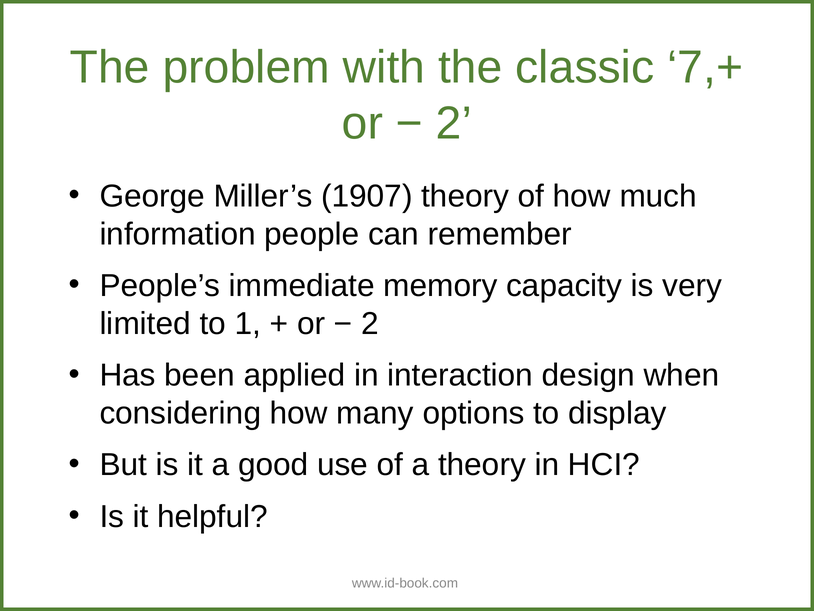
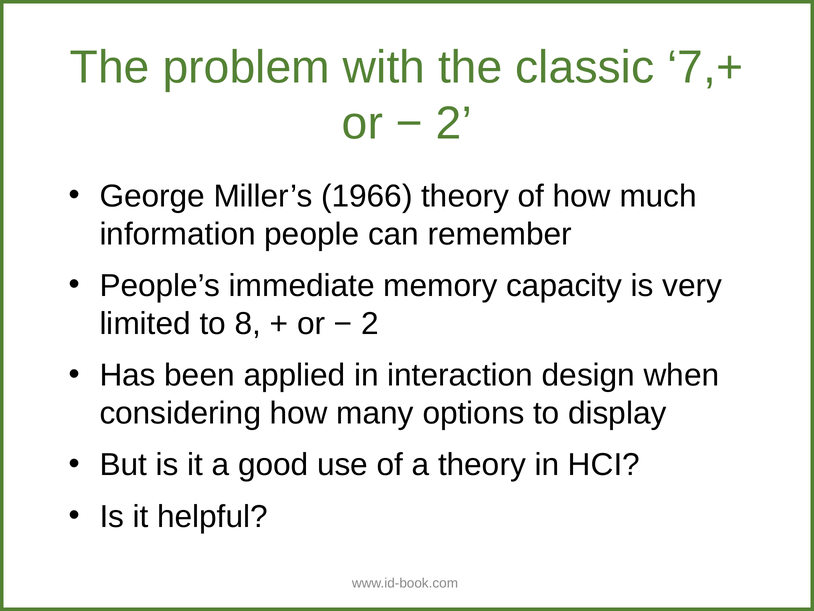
1907: 1907 -> 1966
1: 1 -> 8
